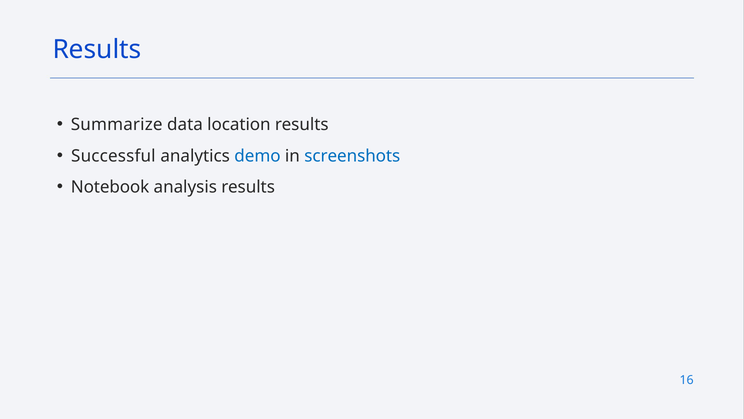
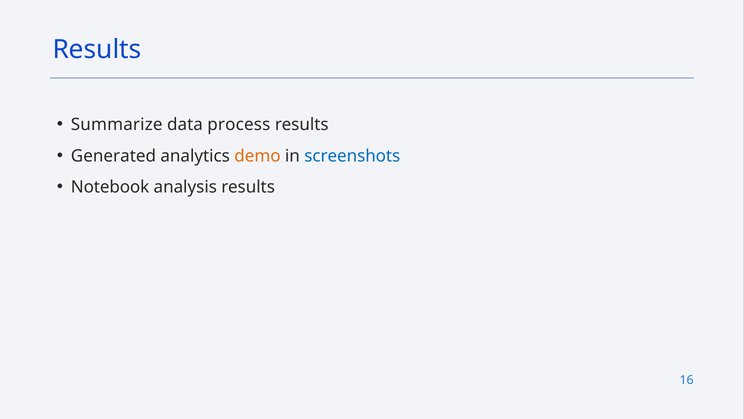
location: location -> process
Successful: Successful -> Generated
demo colour: blue -> orange
